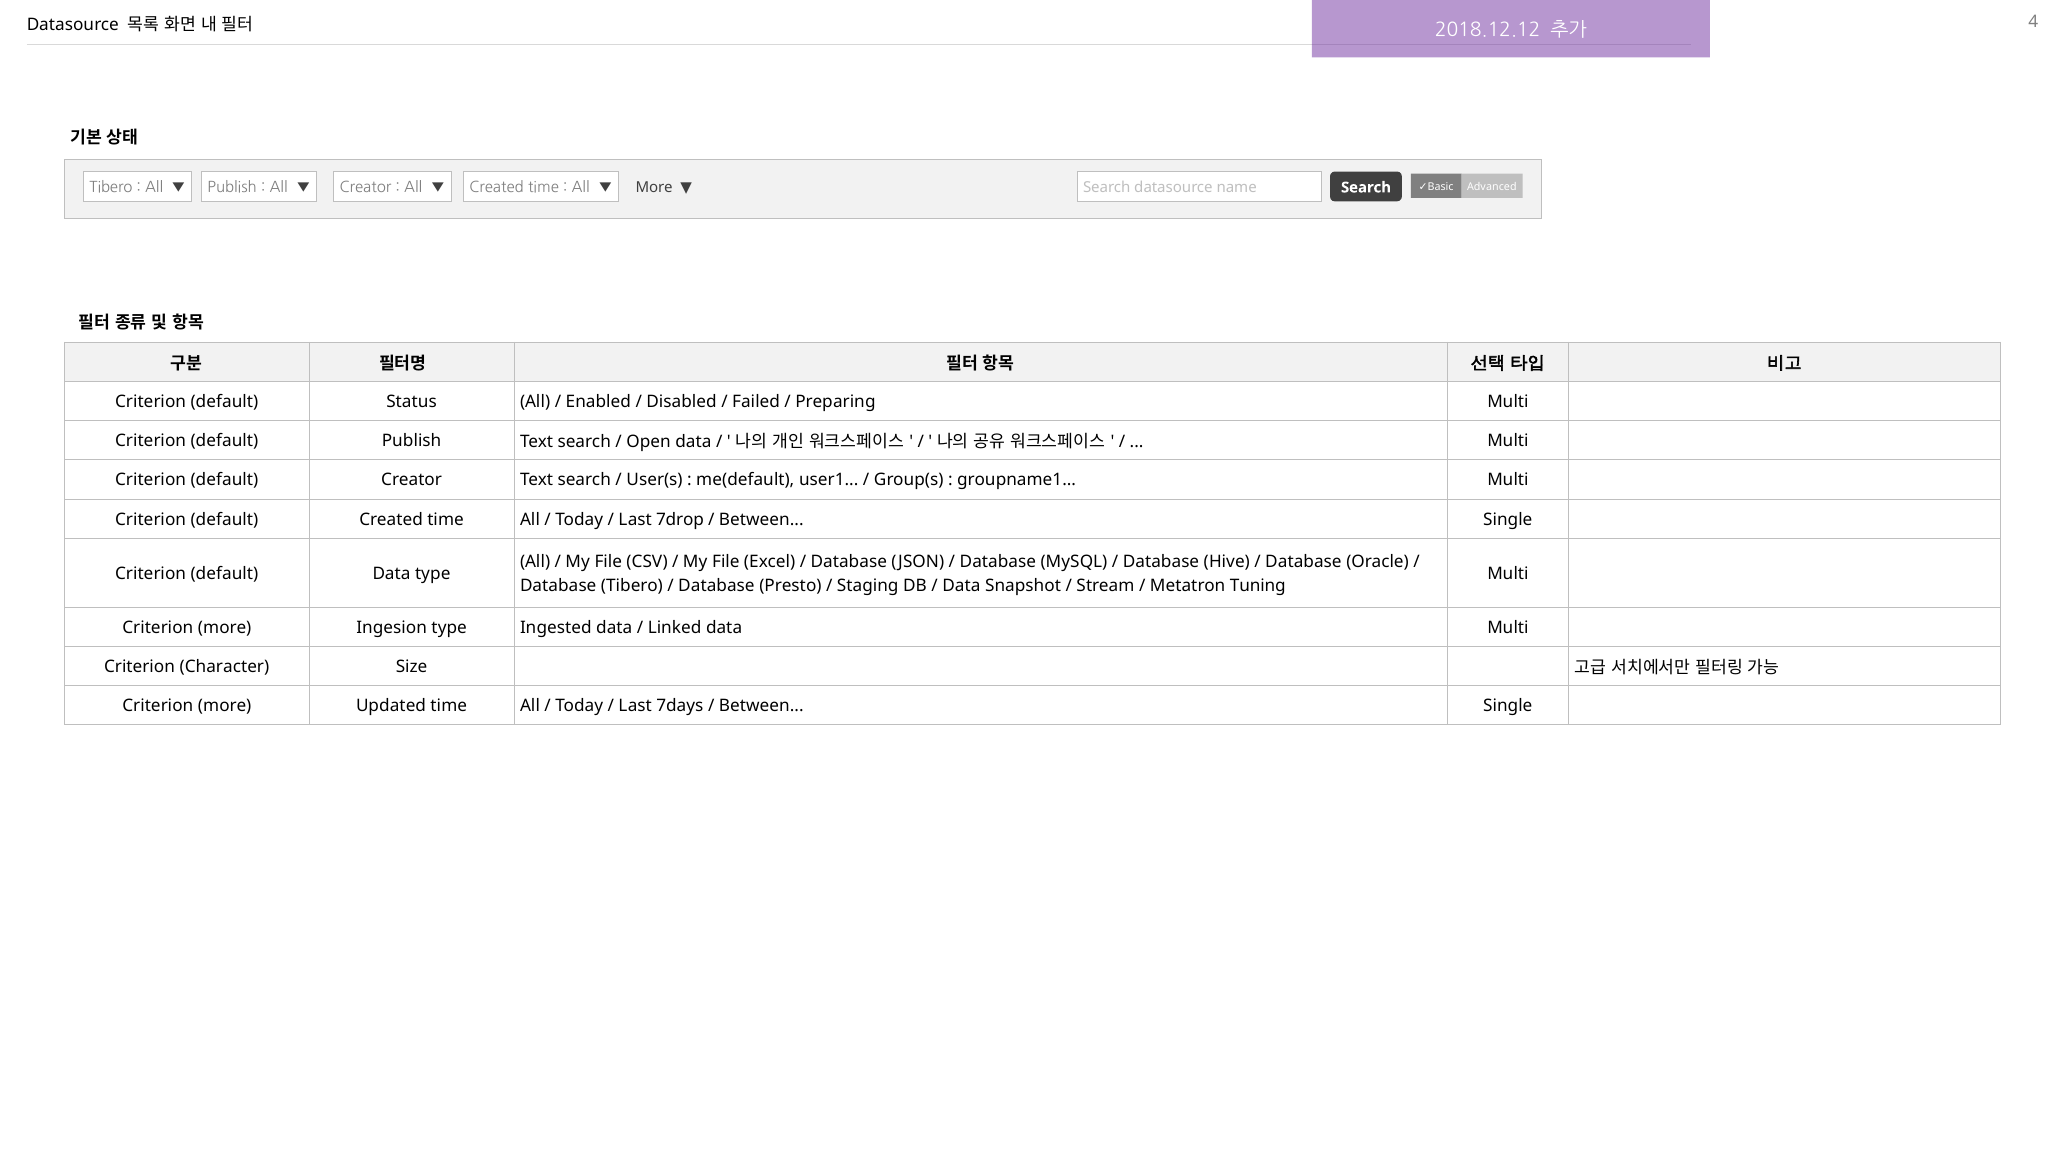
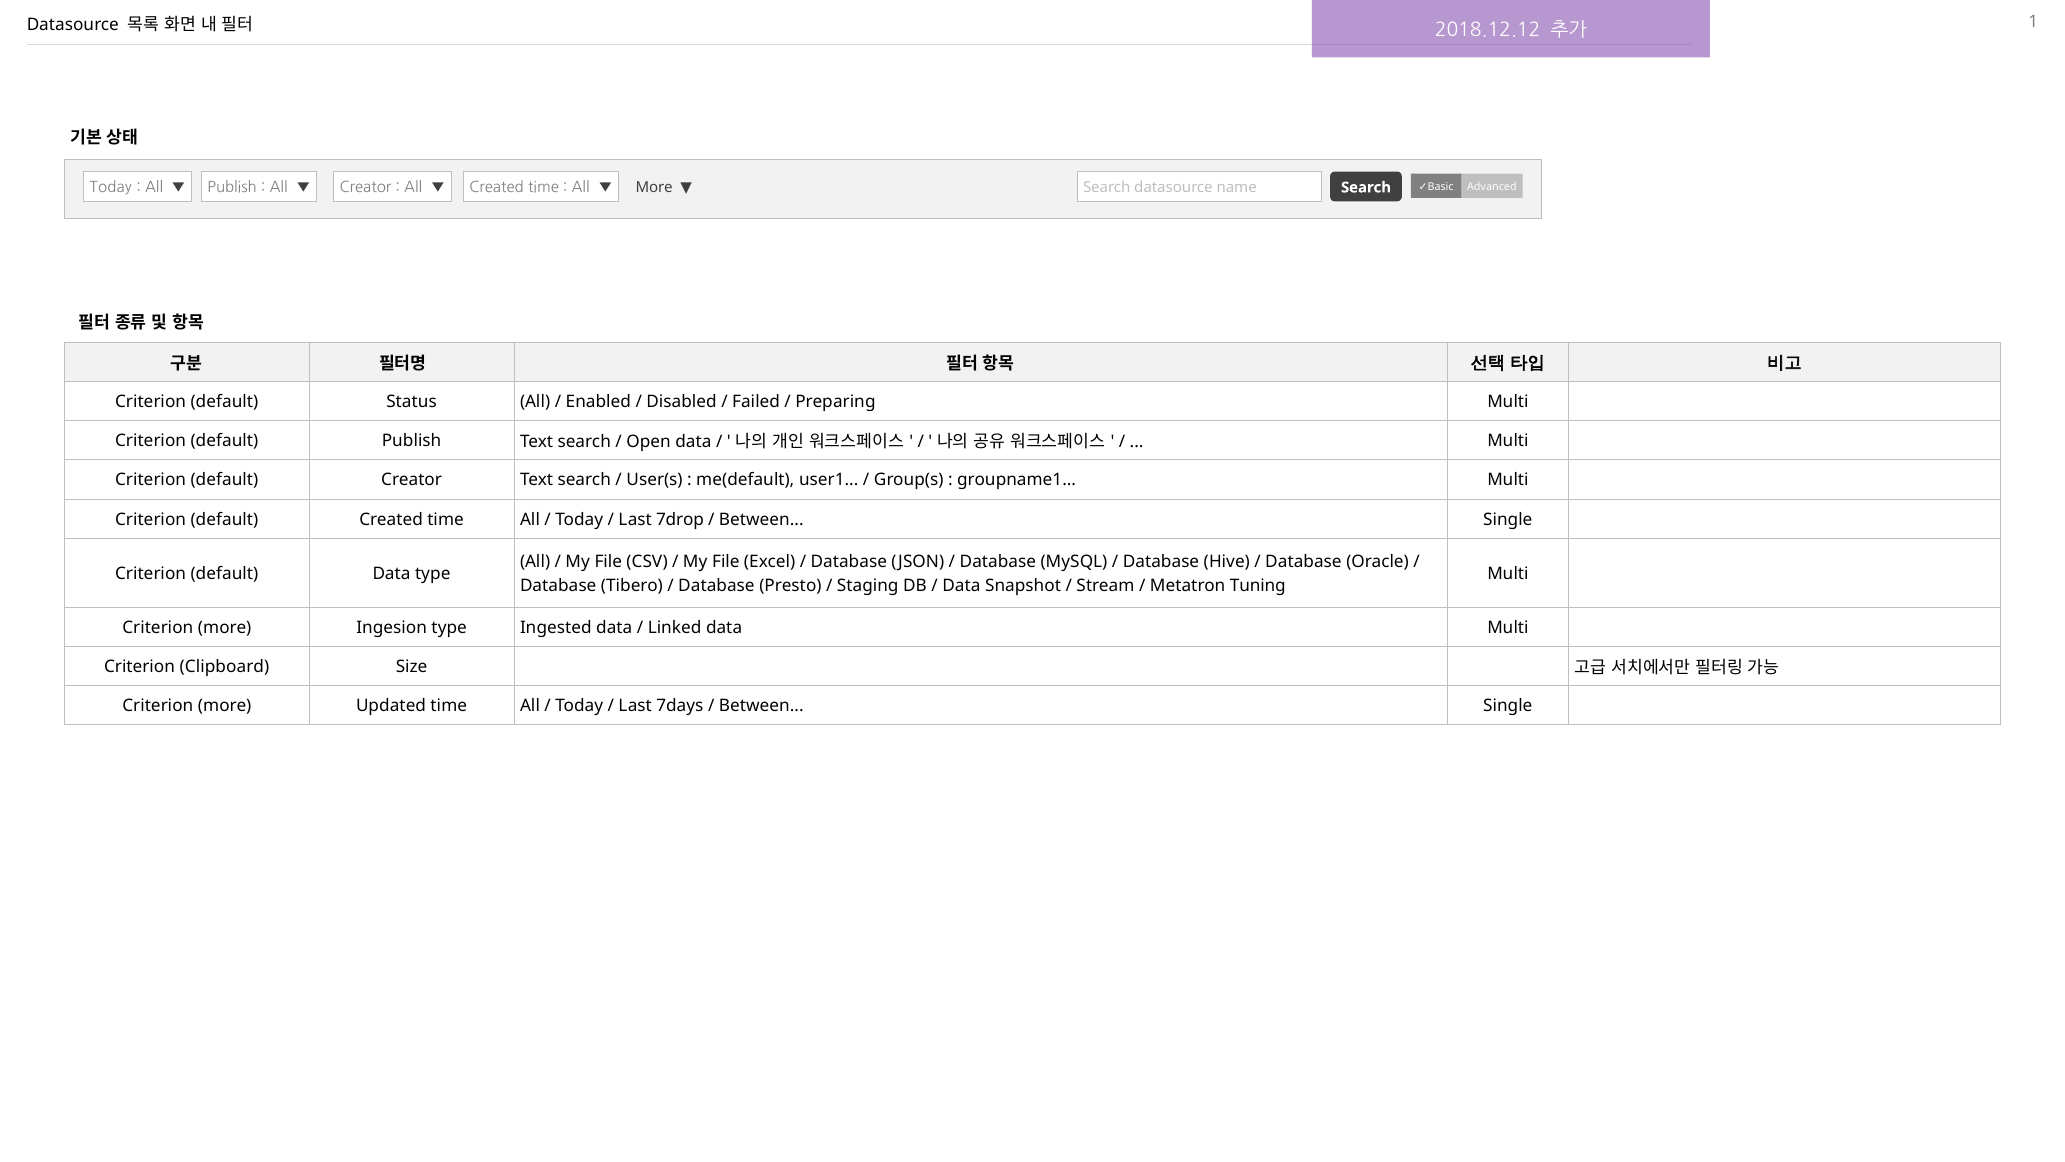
4: 4 -> 1
Tibero at (111, 187): Tibero -> Today
Character: Character -> Clipboard
